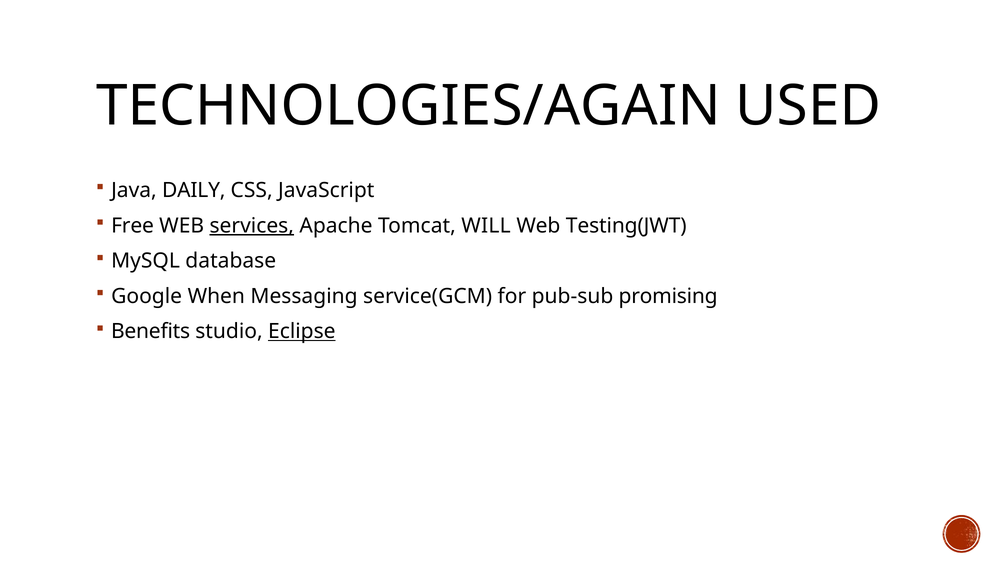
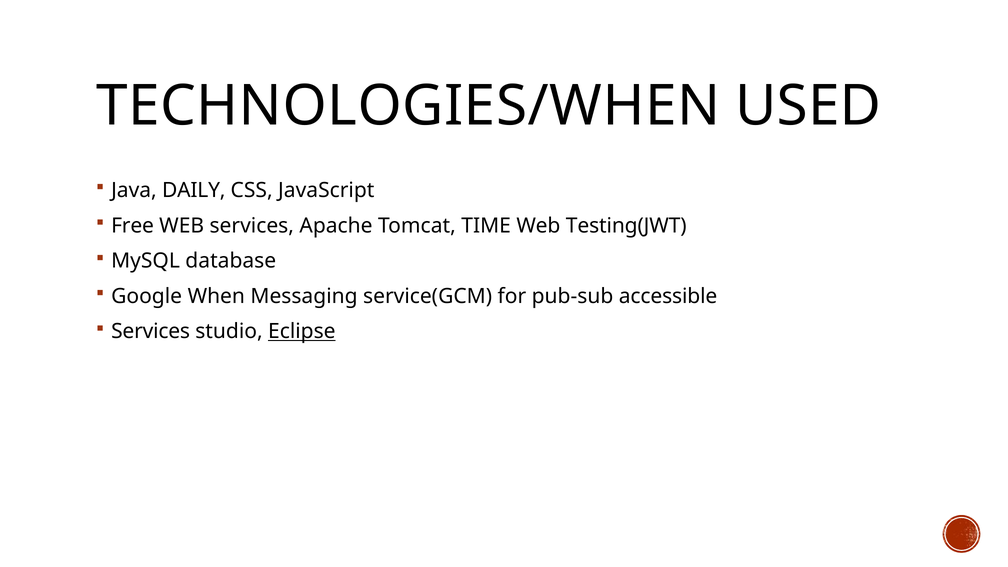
TECHNOLOGIES/AGAIN: TECHNOLOGIES/AGAIN -> TECHNOLOGIES/WHEN
services at (252, 226) underline: present -> none
WILL: WILL -> TIME
promising: promising -> accessible
Benefits at (151, 331): Benefits -> Services
